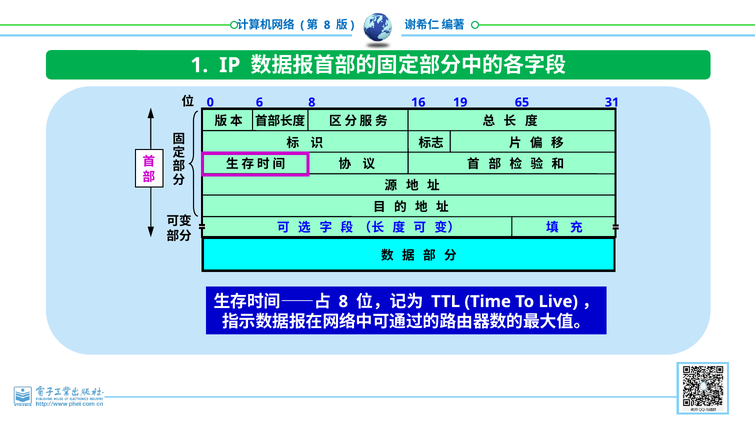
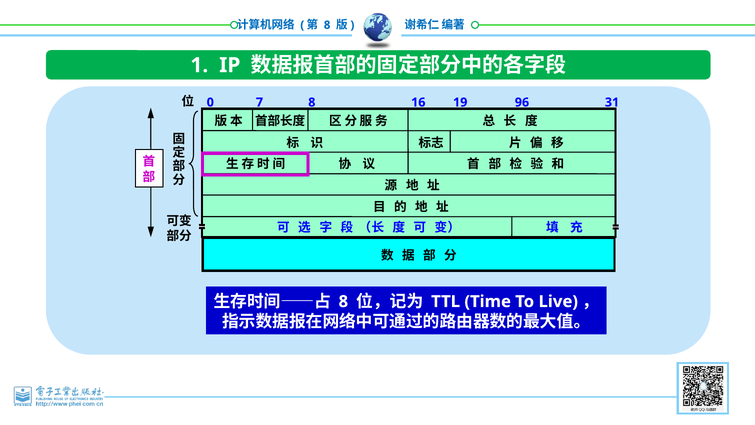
6: 6 -> 7
65: 65 -> 96
